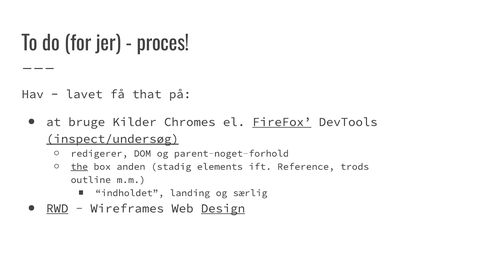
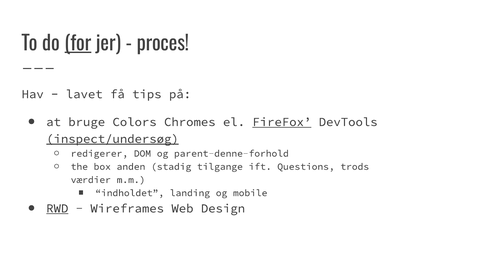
for underline: none -> present
that: that -> tips
Kilder: Kilder -> Colors
parent-noget-forhold: parent-noget-forhold -> parent-denne-forhold
the underline: present -> none
elements: elements -> tilgange
Reference: Reference -> Questions
outline: outline -> værdier
særlig: særlig -> mobile
Design underline: present -> none
